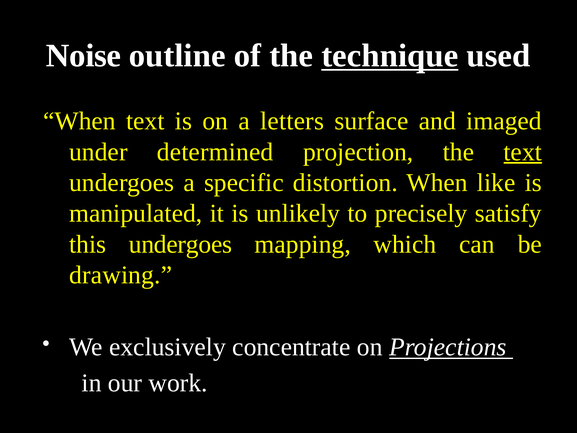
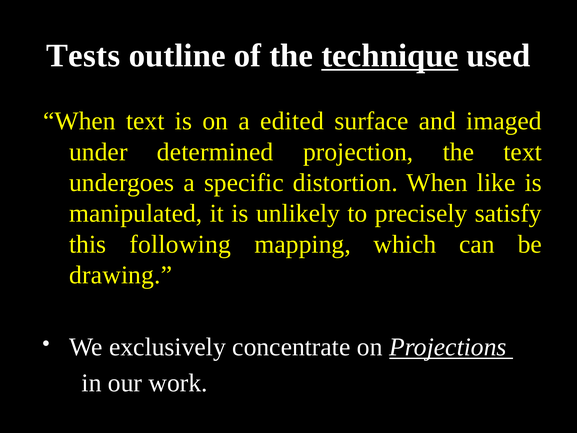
Noise: Noise -> Tests
letters: letters -> edited
text at (523, 152) underline: present -> none
this undergoes: undergoes -> following
